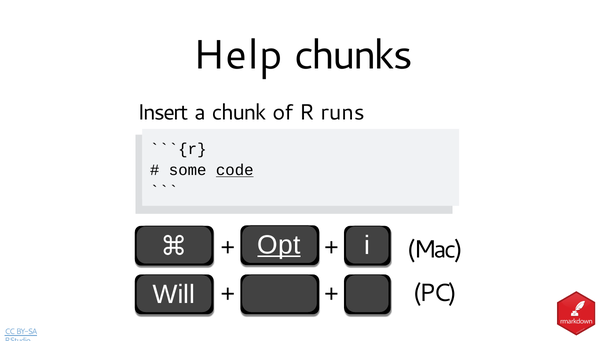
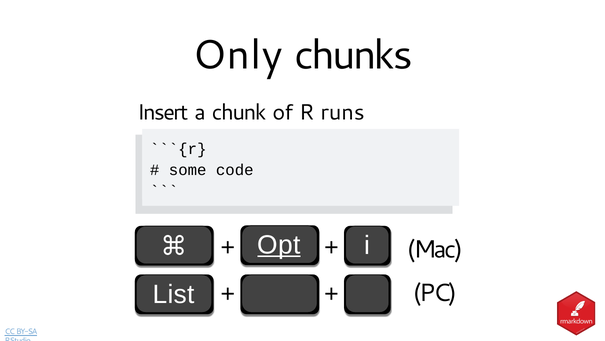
Help: Help -> Only
code underline: present -> none
Will: Will -> List
